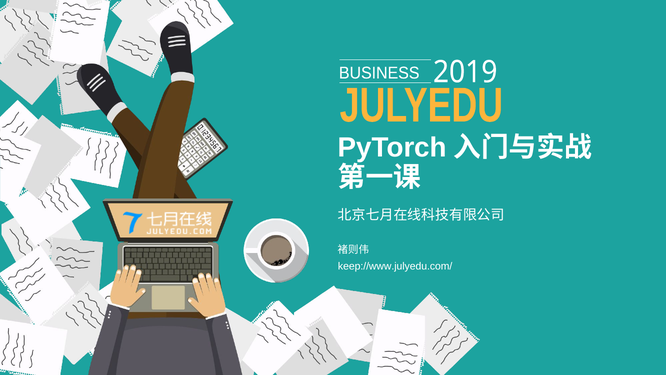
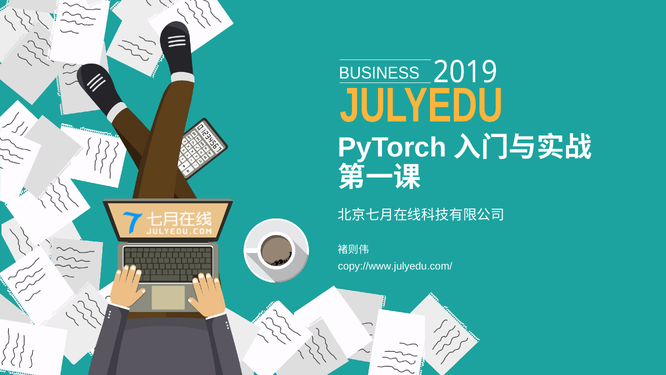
keep://www.julyedu.com/: keep://www.julyedu.com/ -> copy://www.julyedu.com/
